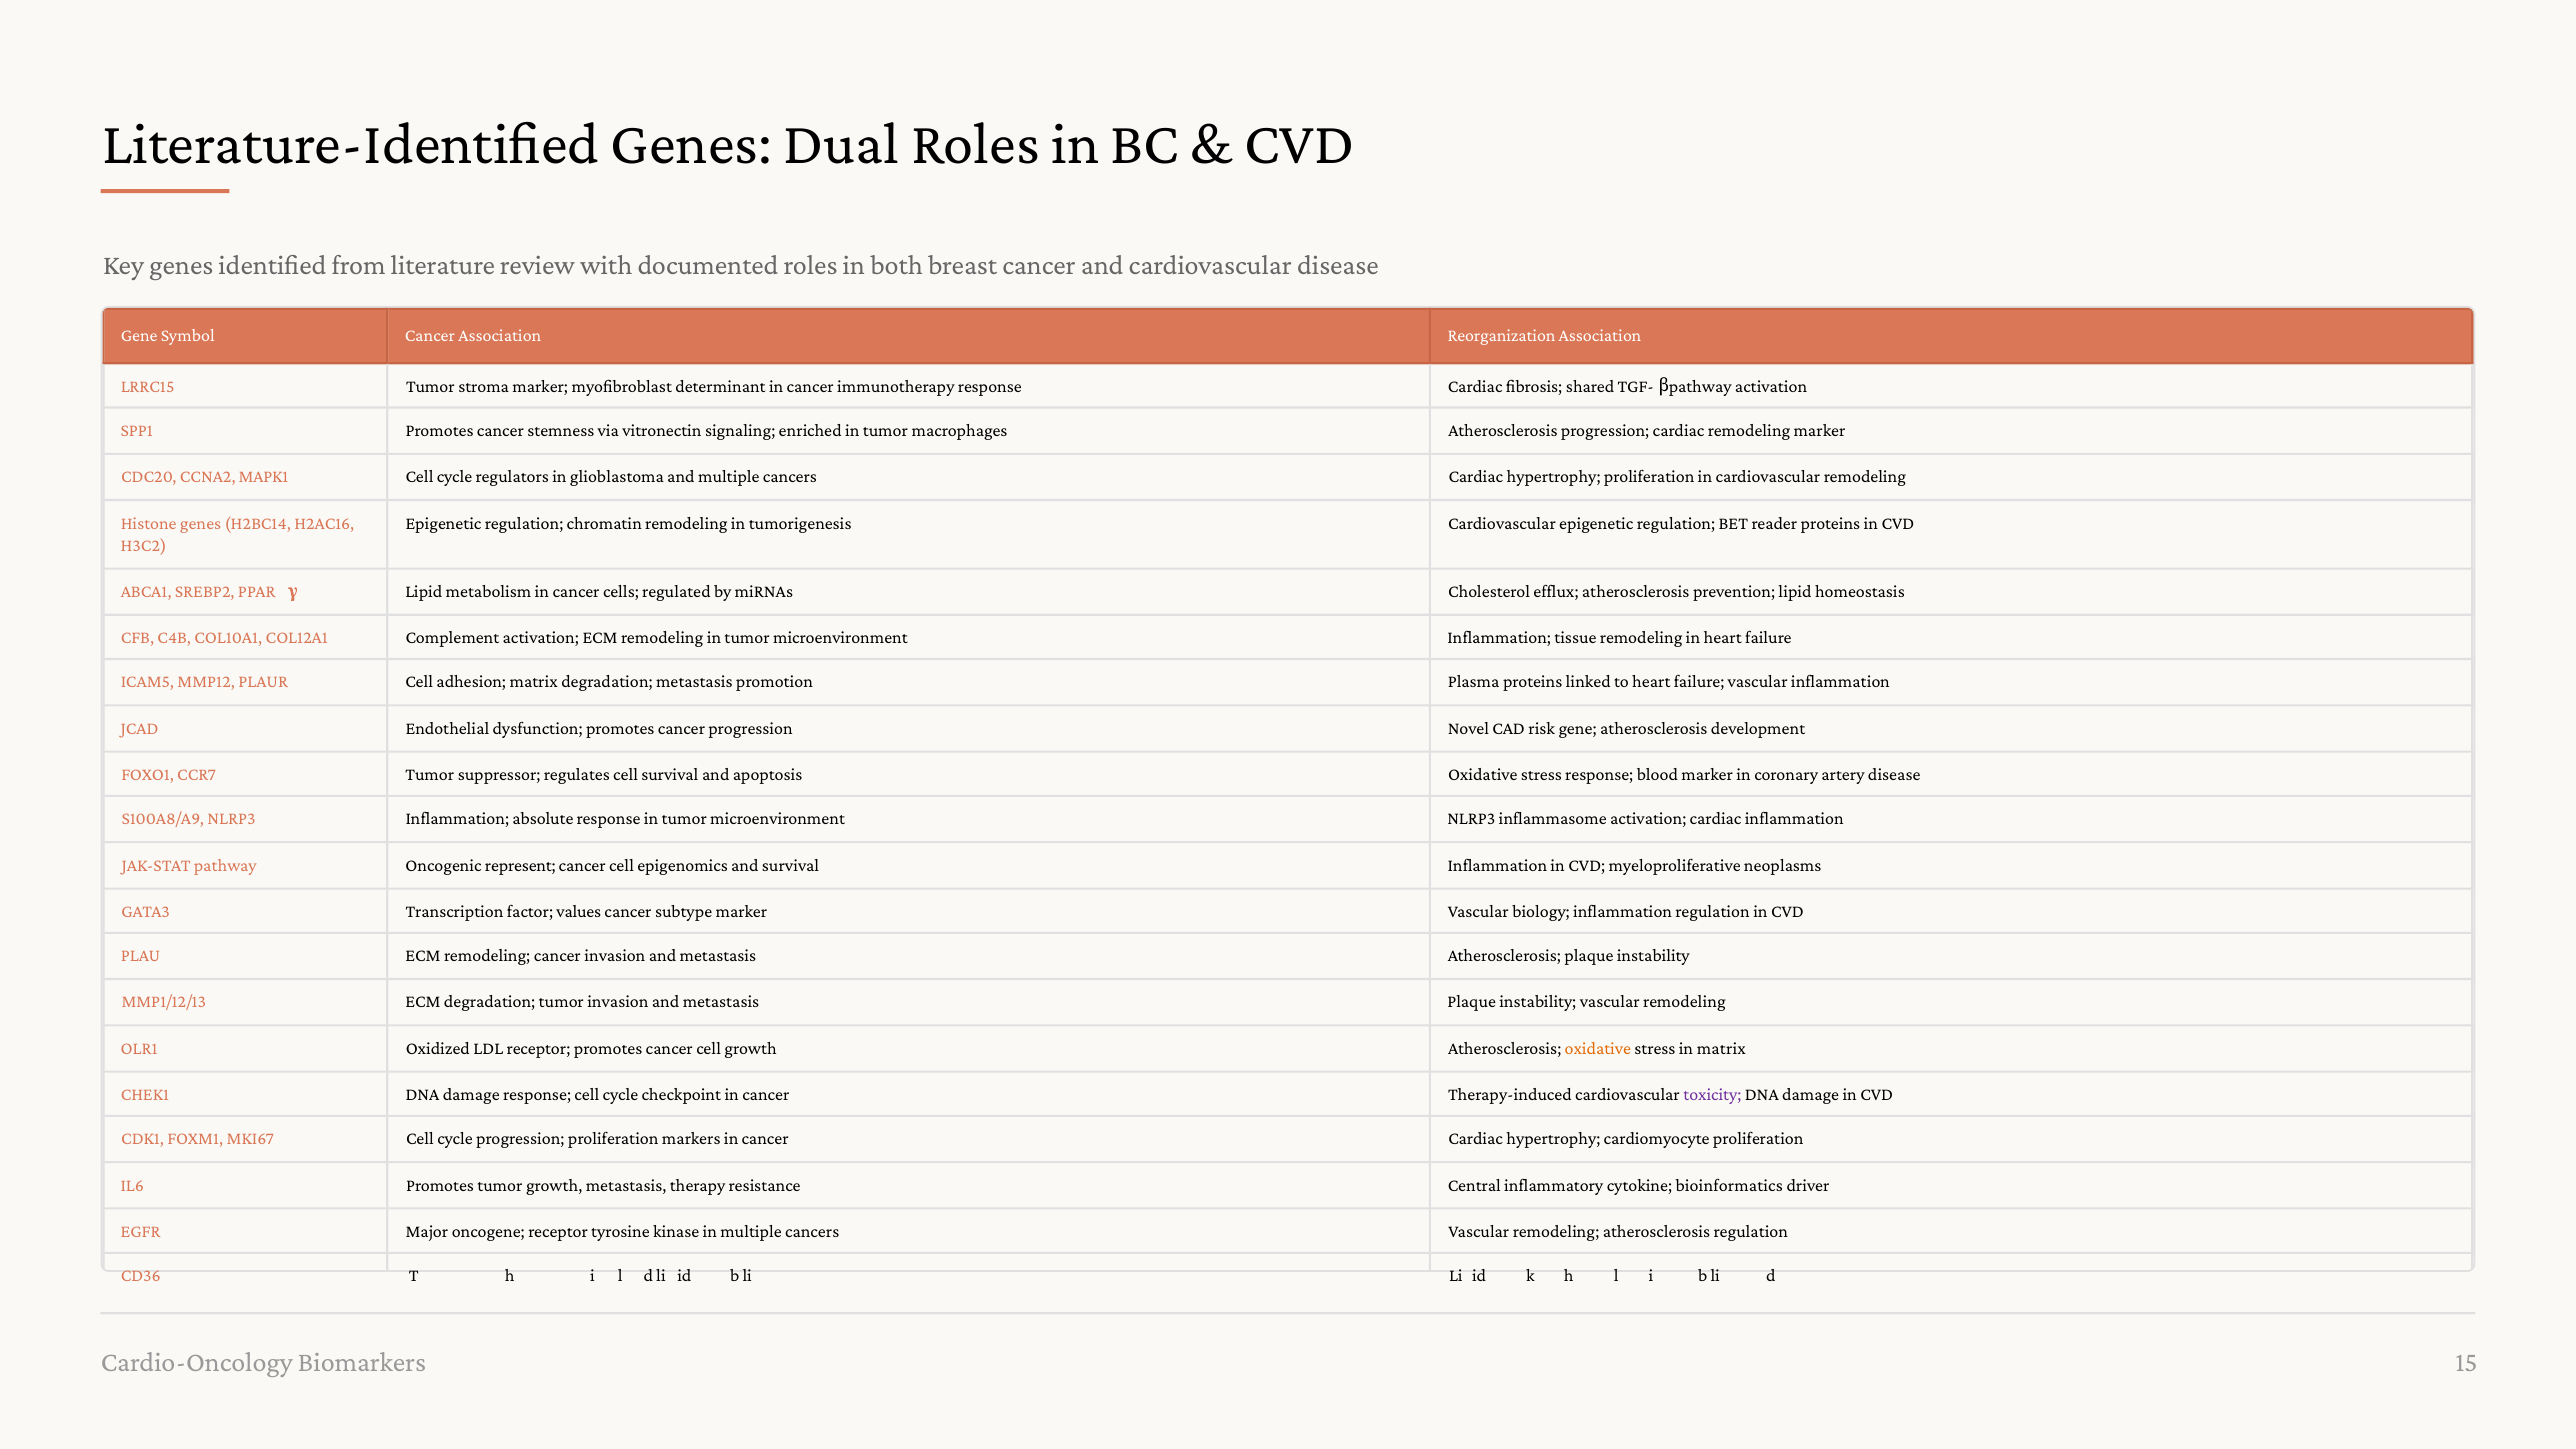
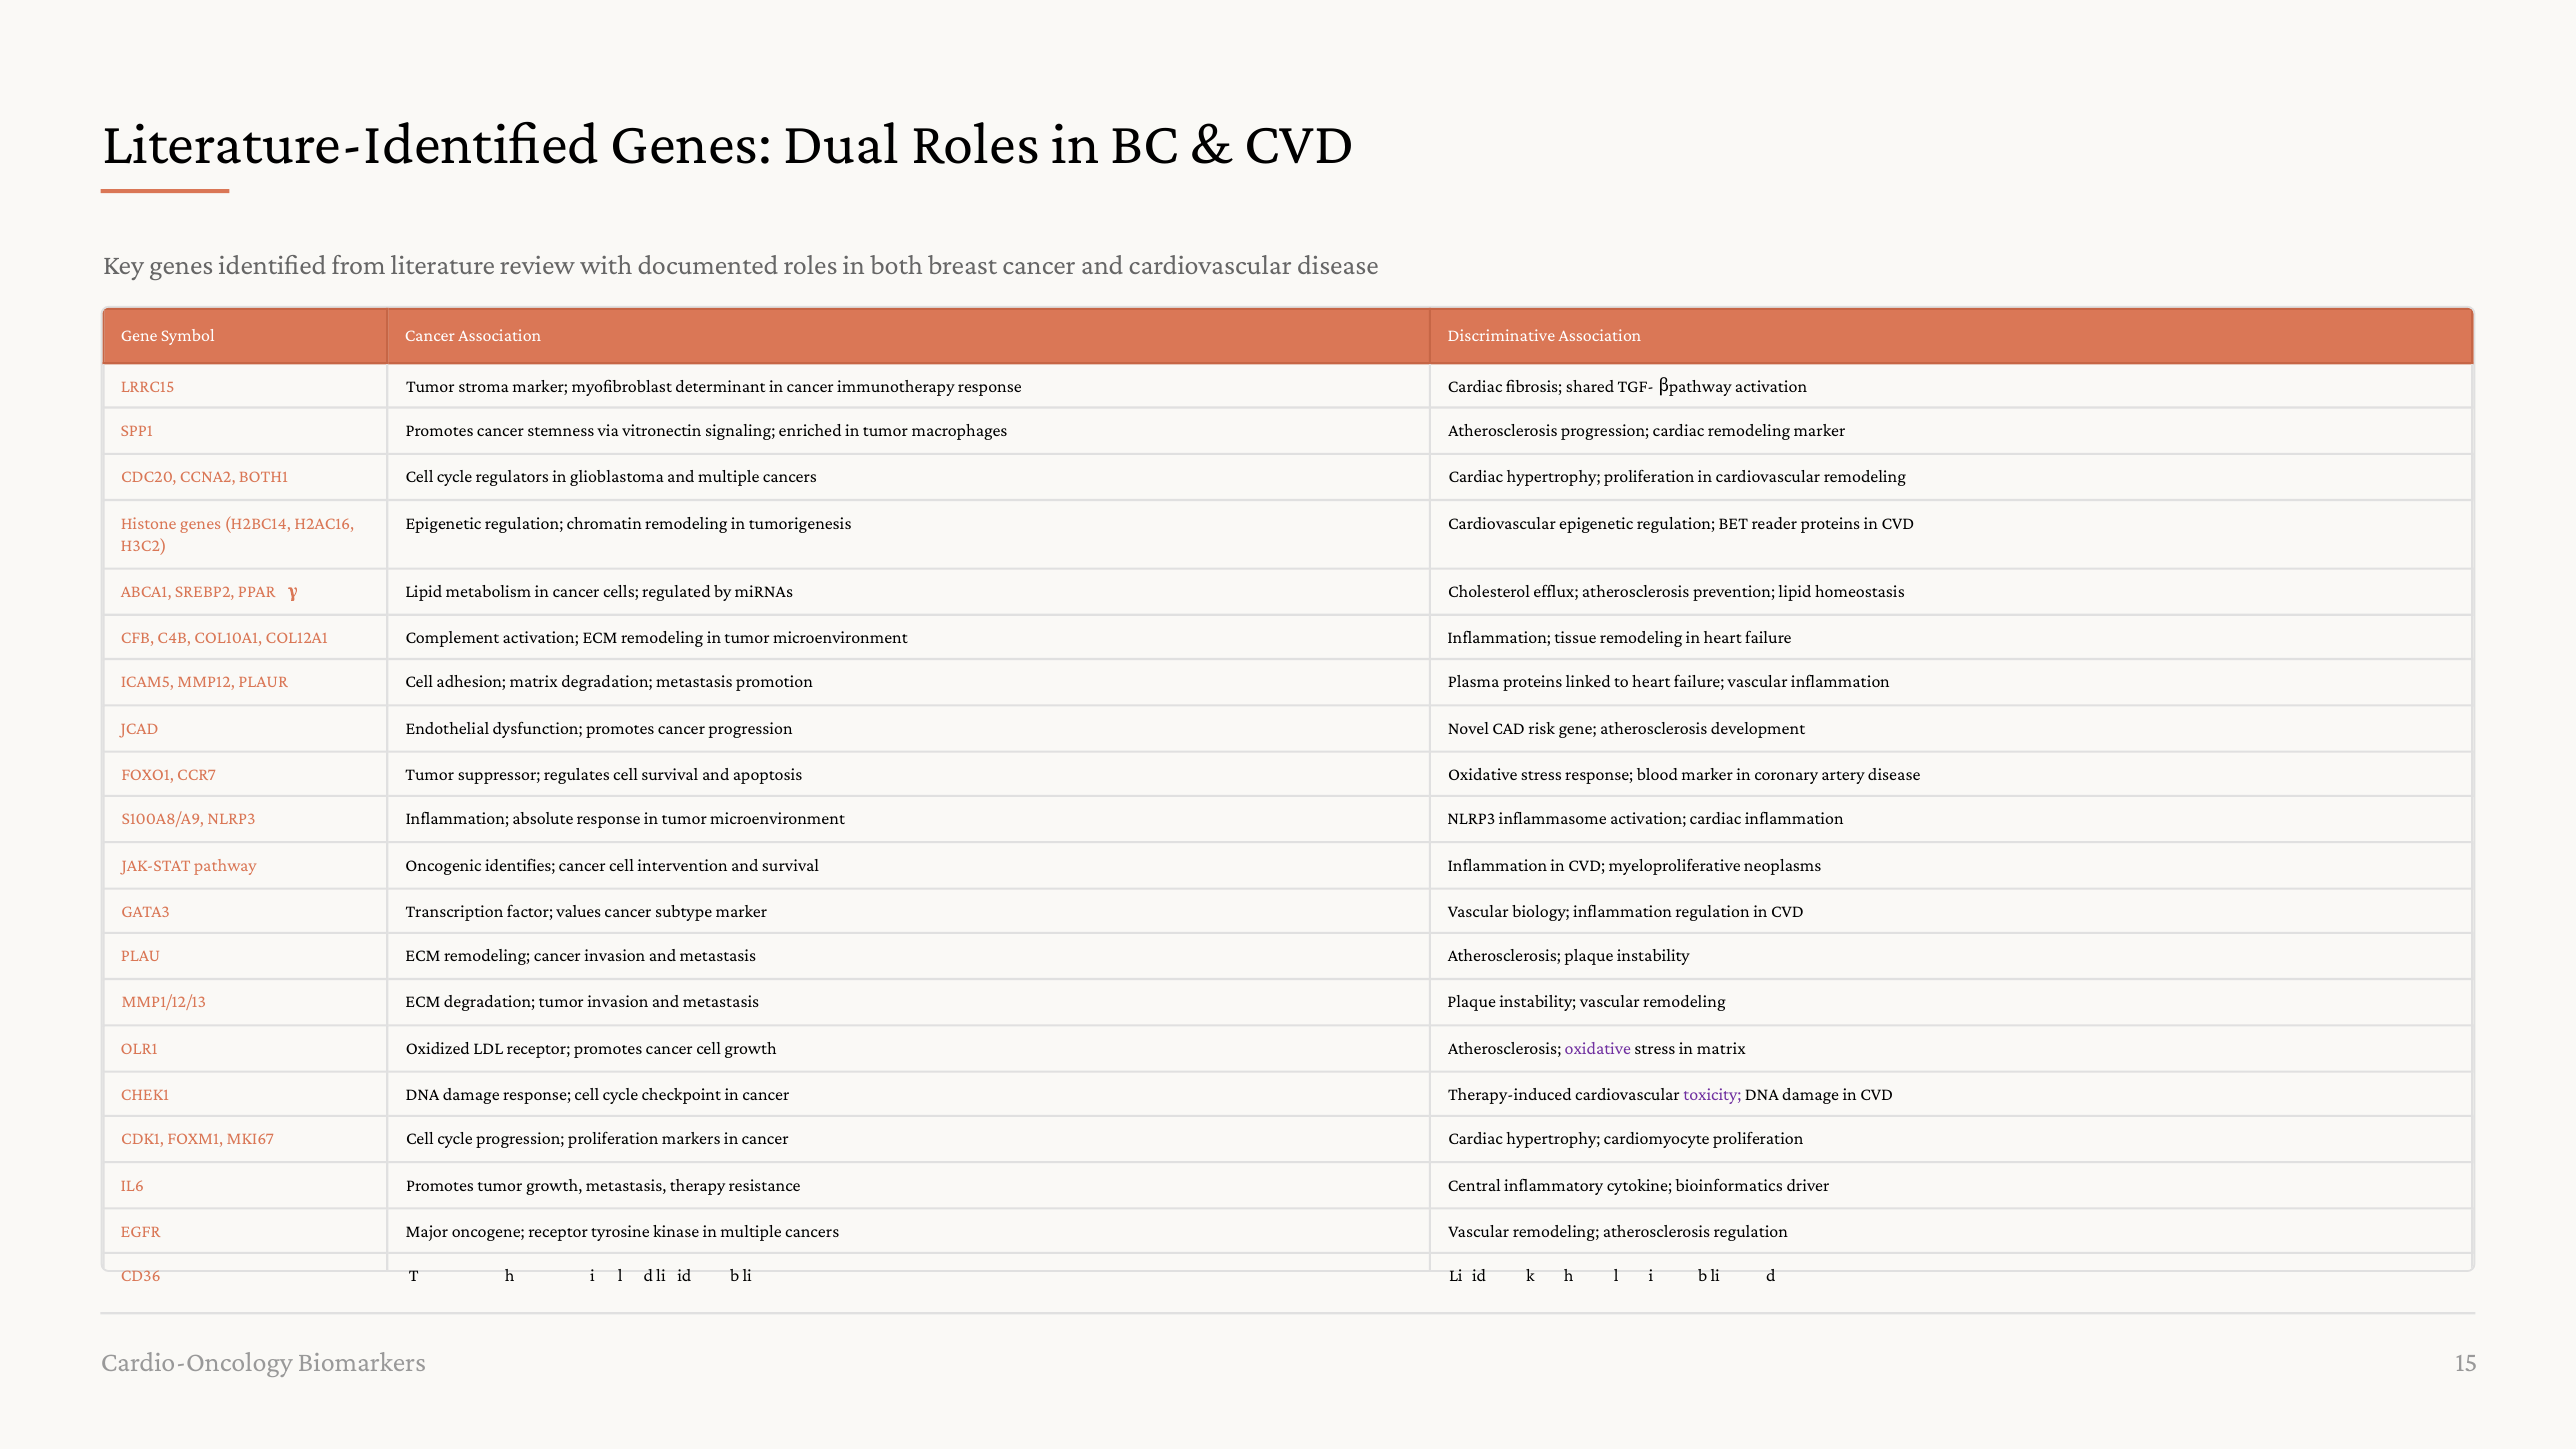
Reorganization: Reorganization -> Discriminative
MAPK1: MAPK1 -> BOTH1
represent: represent -> identifies
epigenomics: epigenomics -> intervention
oxidative at (1598, 1048) colour: orange -> purple
